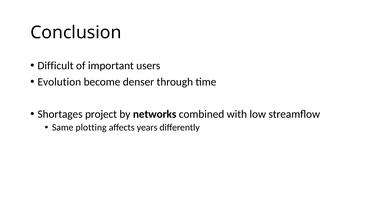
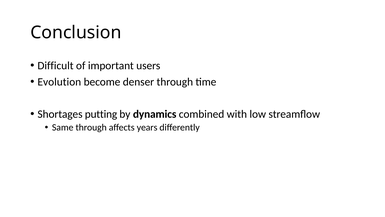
project: project -> putting
networks: networks -> dynamics
Same plotting: plotting -> through
